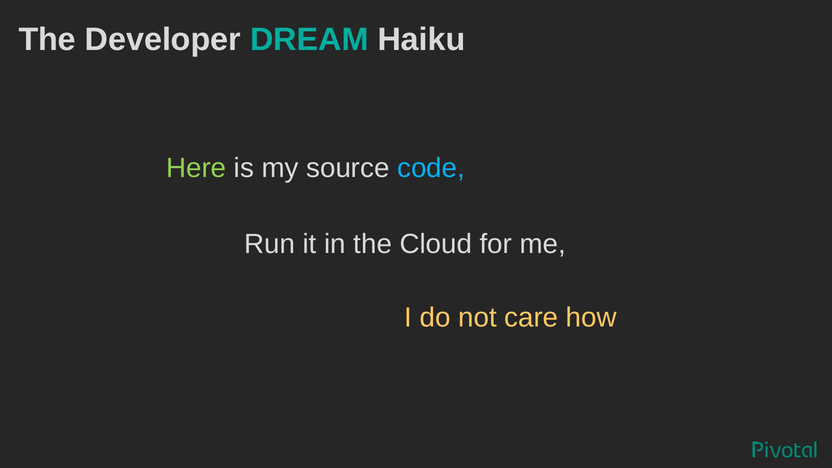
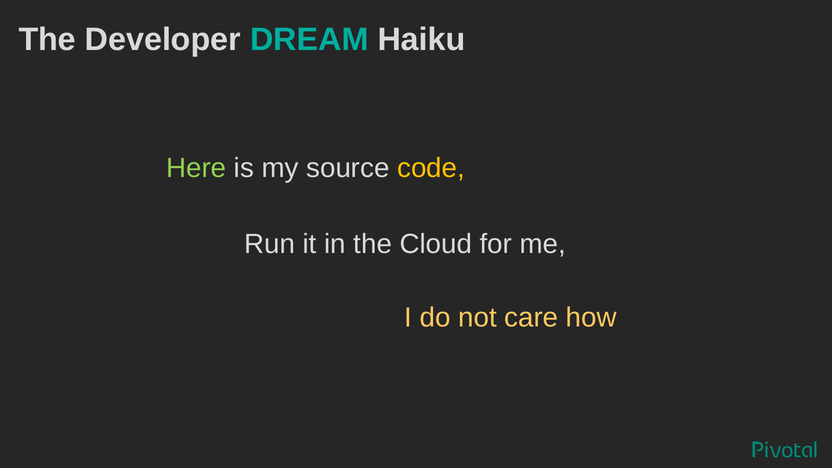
code colour: light blue -> yellow
